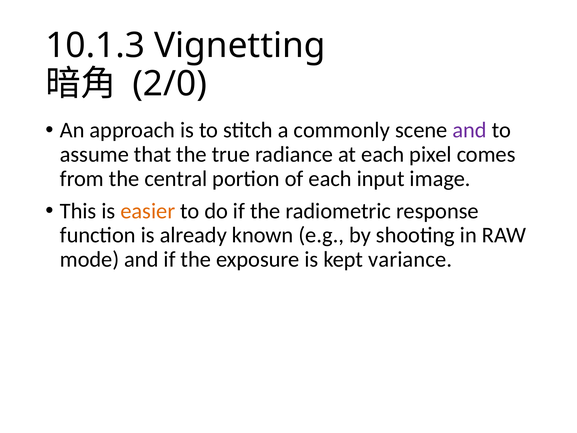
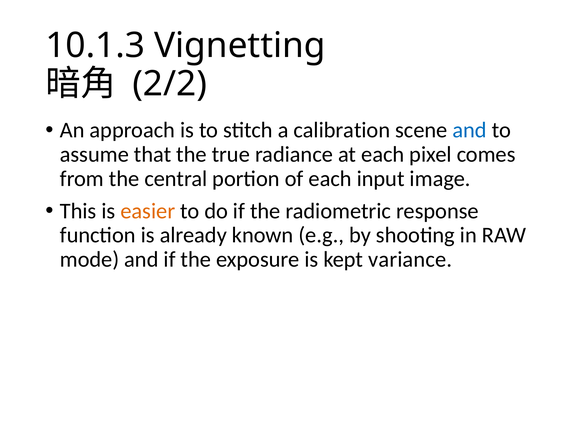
2/0: 2/0 -> 2/2
commonly: commonly -> calibration
and at (470, 130) colour: purple -> blue
